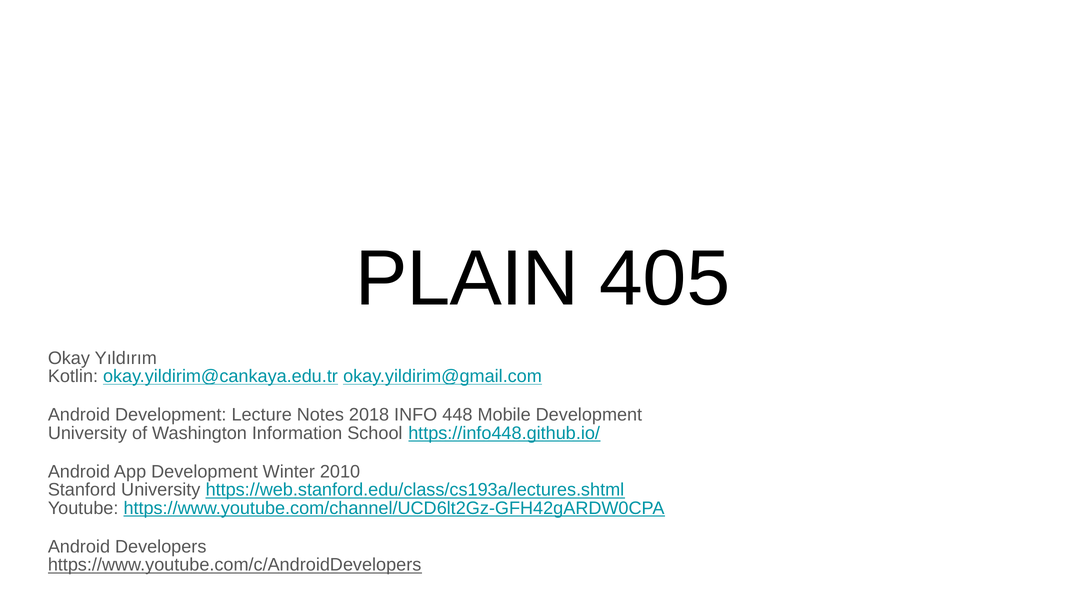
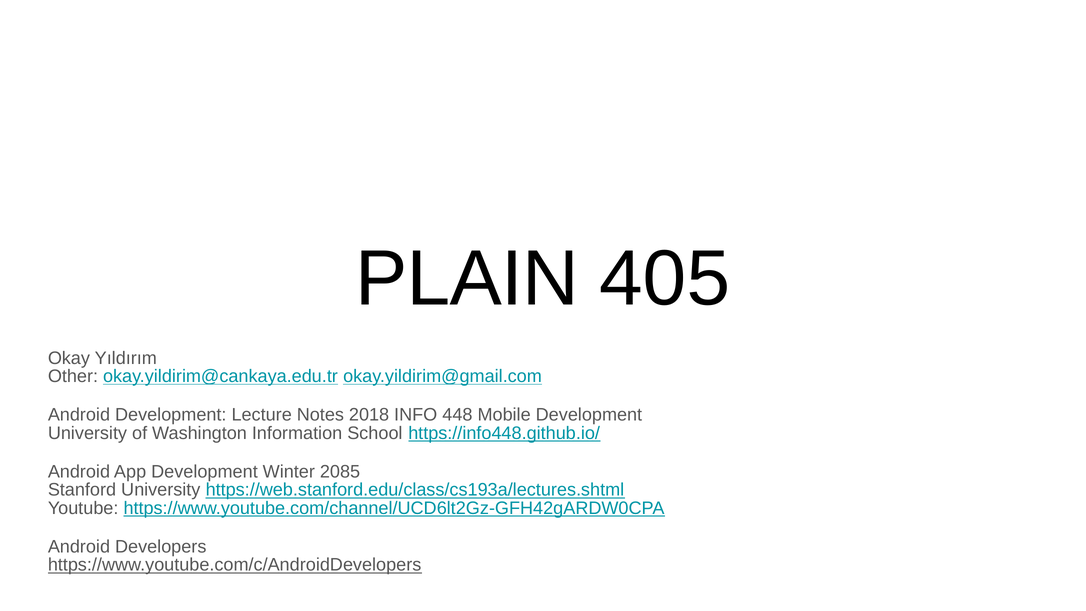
Kotlin: Kotlin -> Other
2010: 2010 -> 2085
